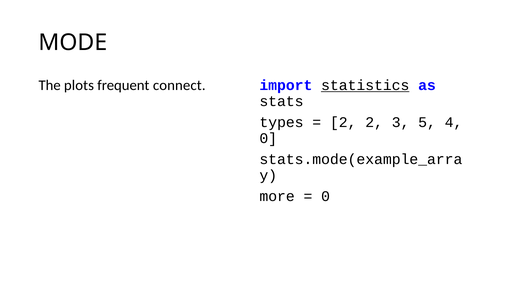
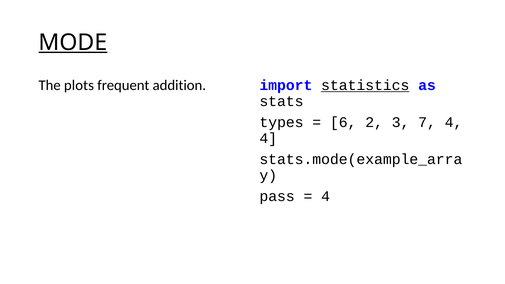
MODE underline: none -> present
connect: connect -> addition
2 at (343, 122): 2 -> 6
5: 5 -> 7
0 at (268, 138): 0 -> 4
more: more -> pass
0 at (326, 196): 0 -> 4
